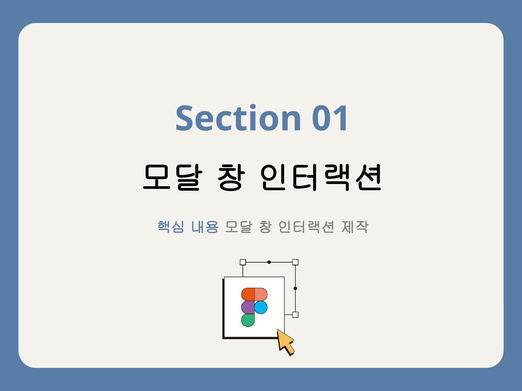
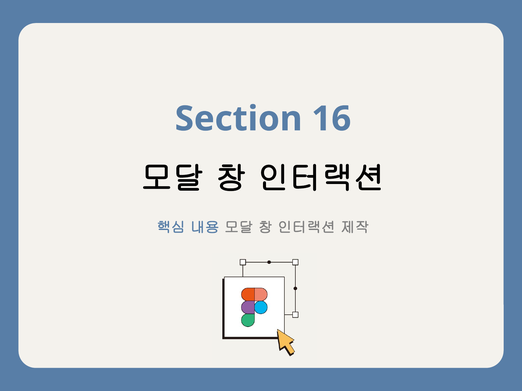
01: 01 -> 16
